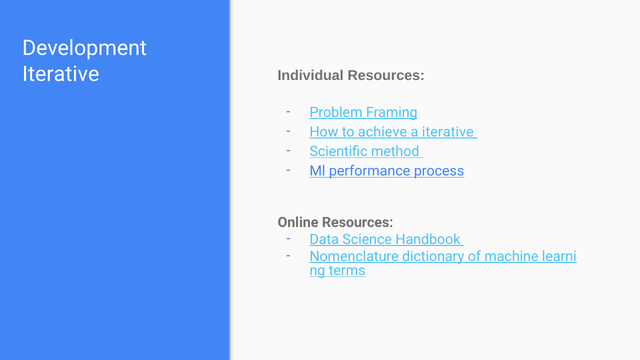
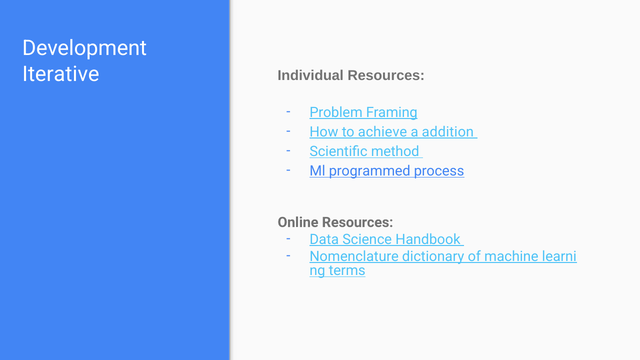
a iterative: iterative -> addition
performance: performance -> programmed
